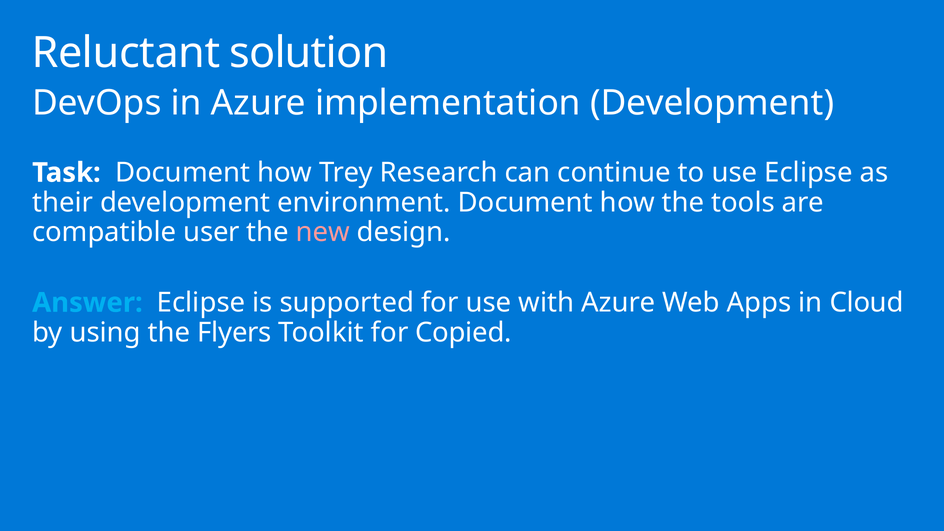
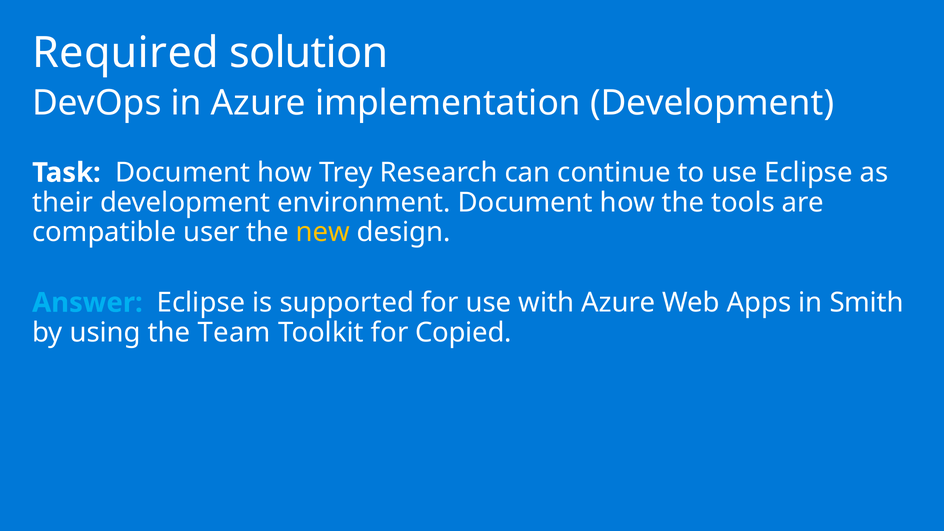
Reluctant: Reluctant -> Required
new colour: pink -> yellow
Cloud: Cloud -> Smith
Flyers: Flyers -> Team
